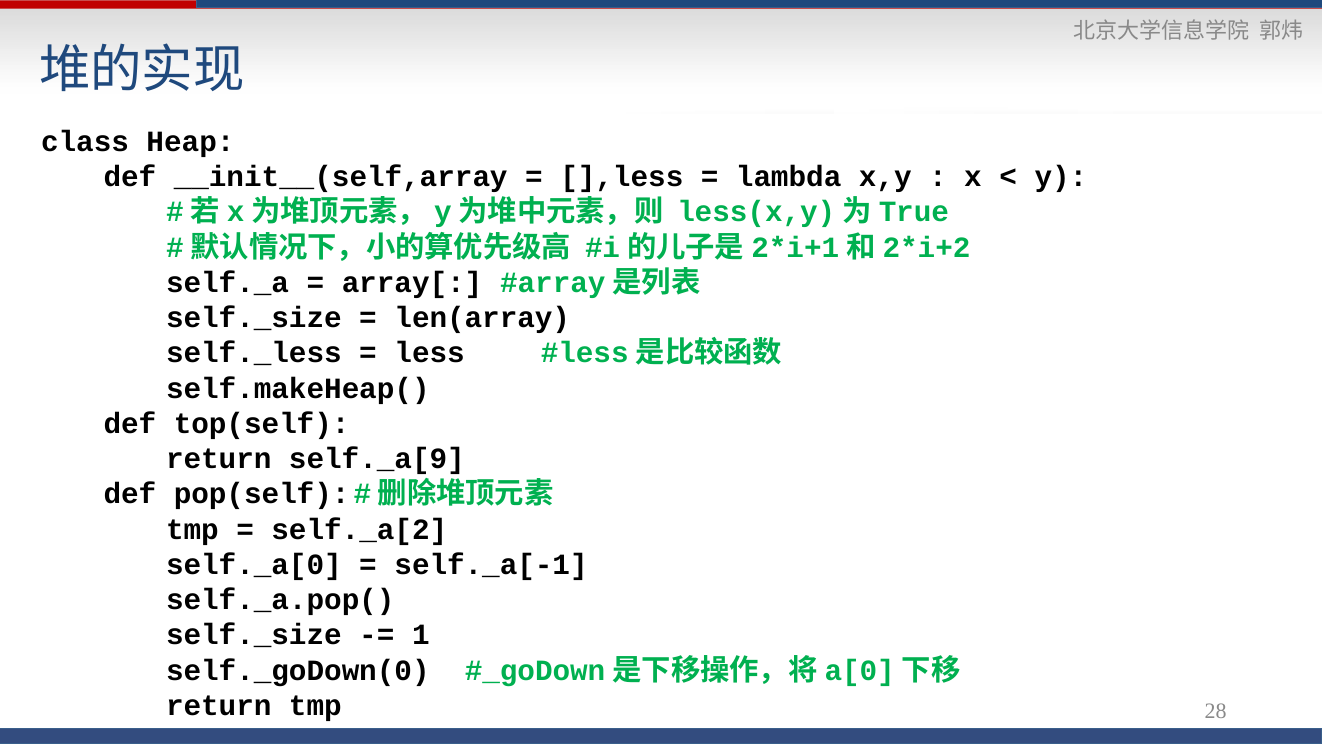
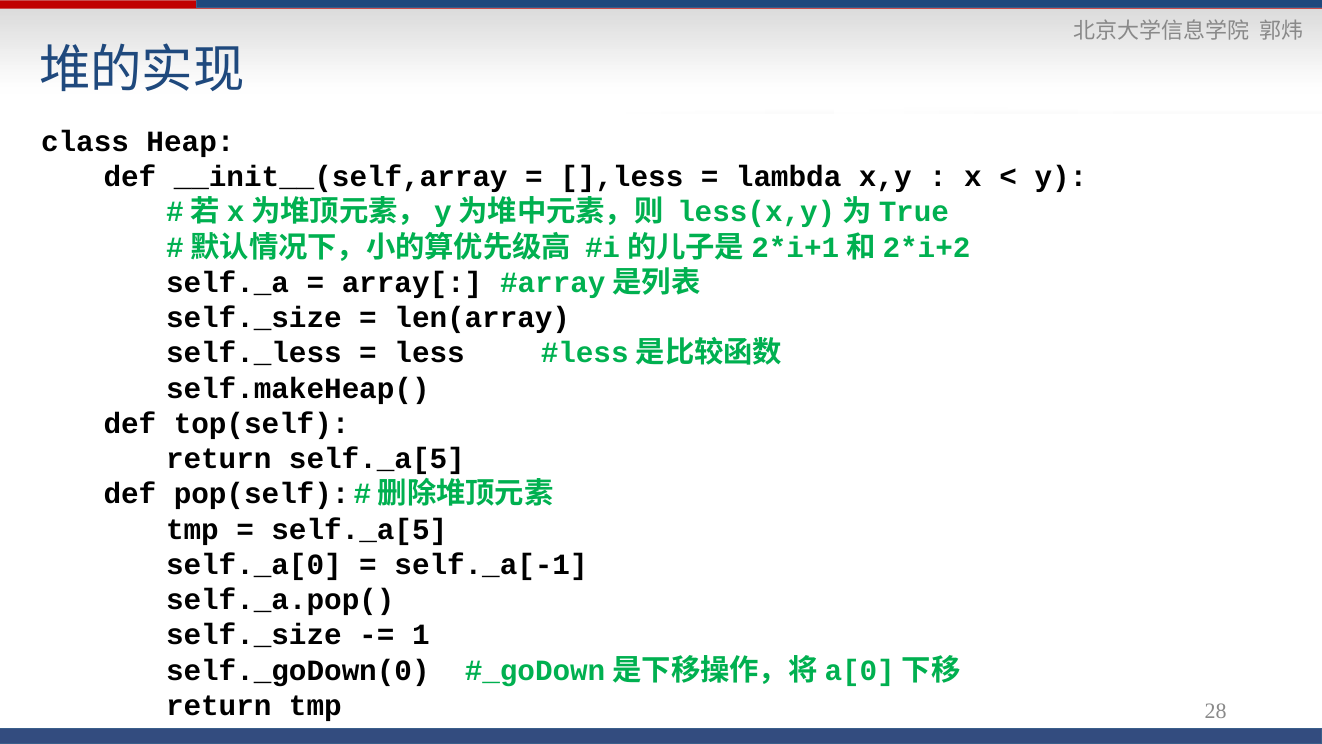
return self._a[9: self._a[9 -> self._a[5
self._a[2 at (359, 529): self._a[2 -> self._a[5
